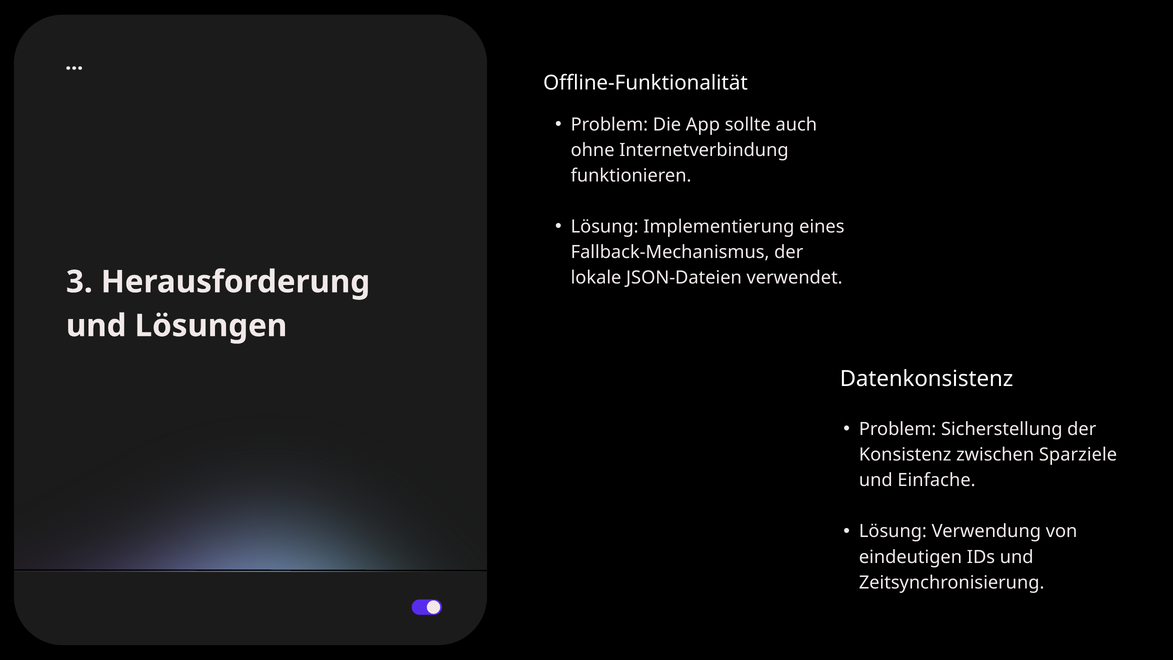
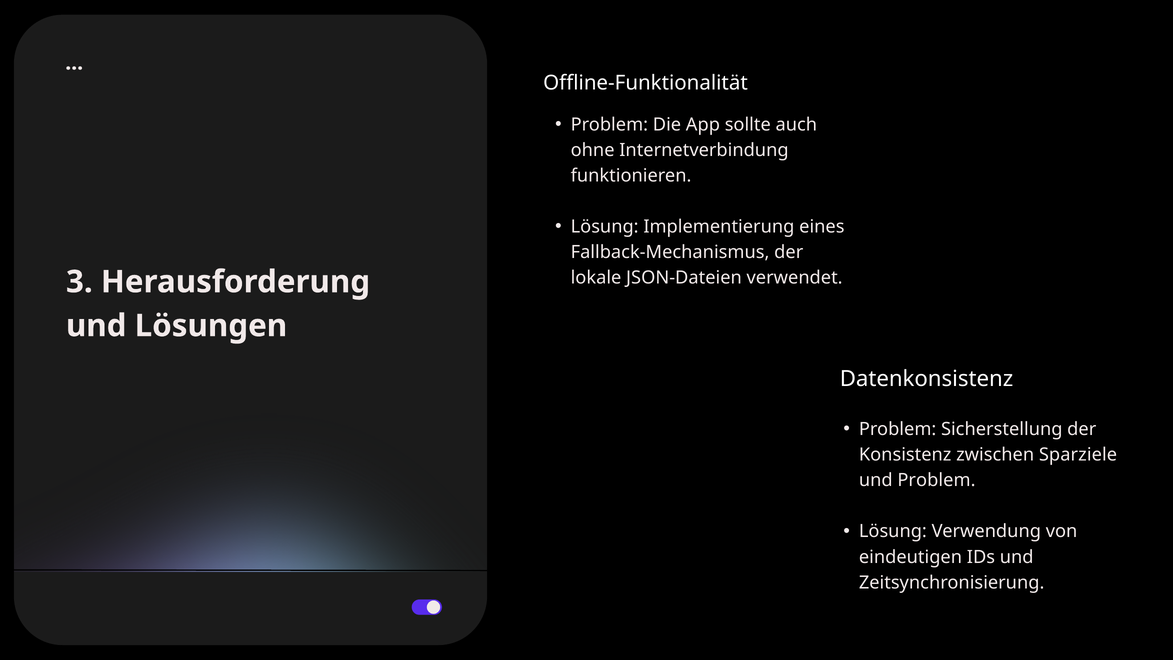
und Einfache: Einfache -> Problem
